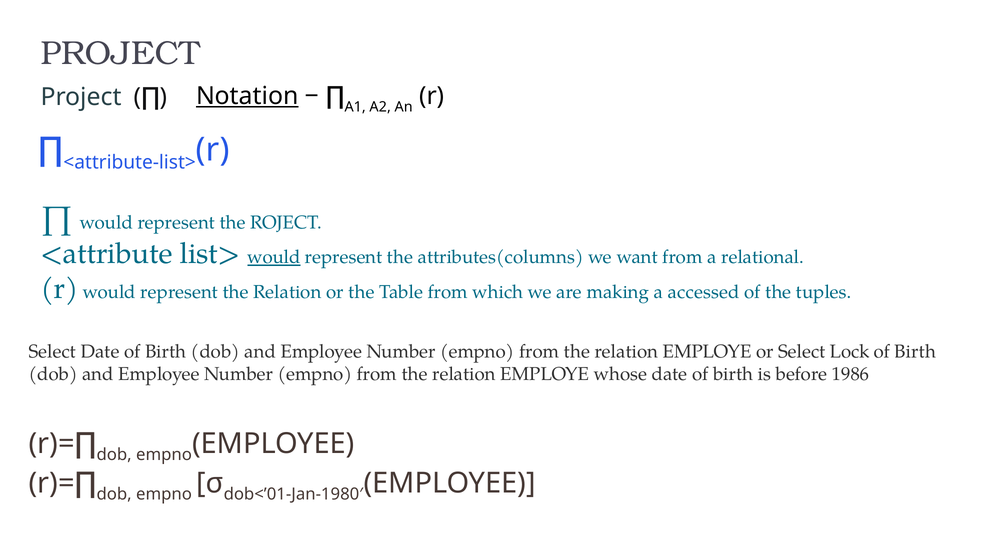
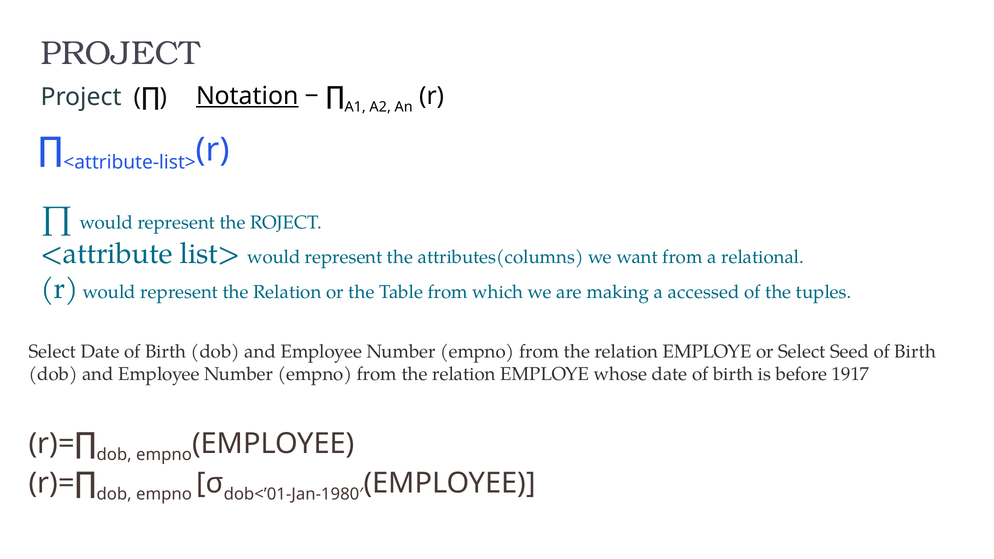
would at (274, 257) underline: present -> none
Lock: Lock -> Seed
1986: 1986 -> 1917
